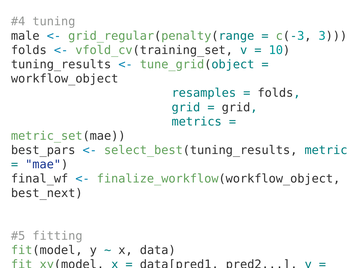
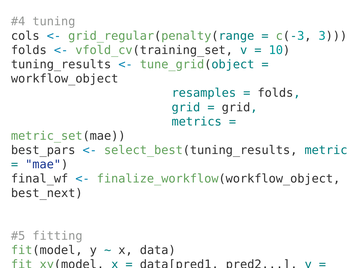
male: male -> cols
